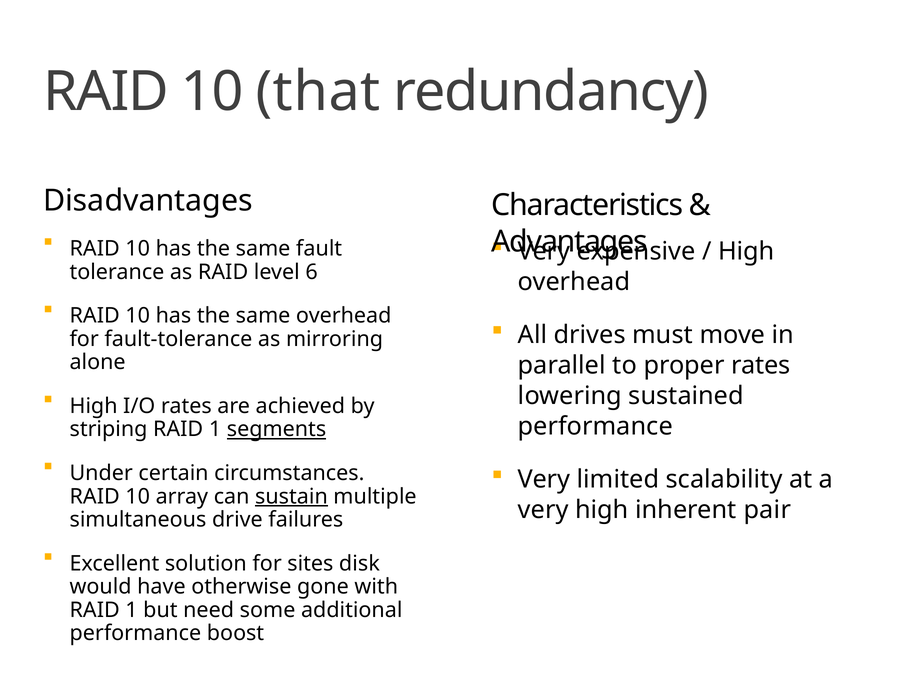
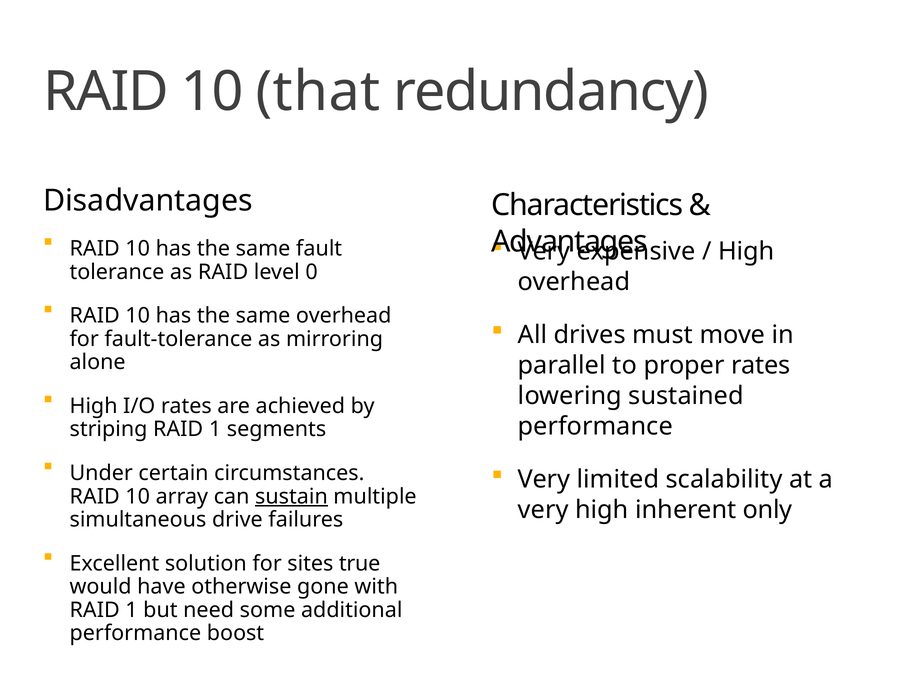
6: 6 -> 0
segments underline: present -> none
pair: pair -> only
disk: disk -> true
